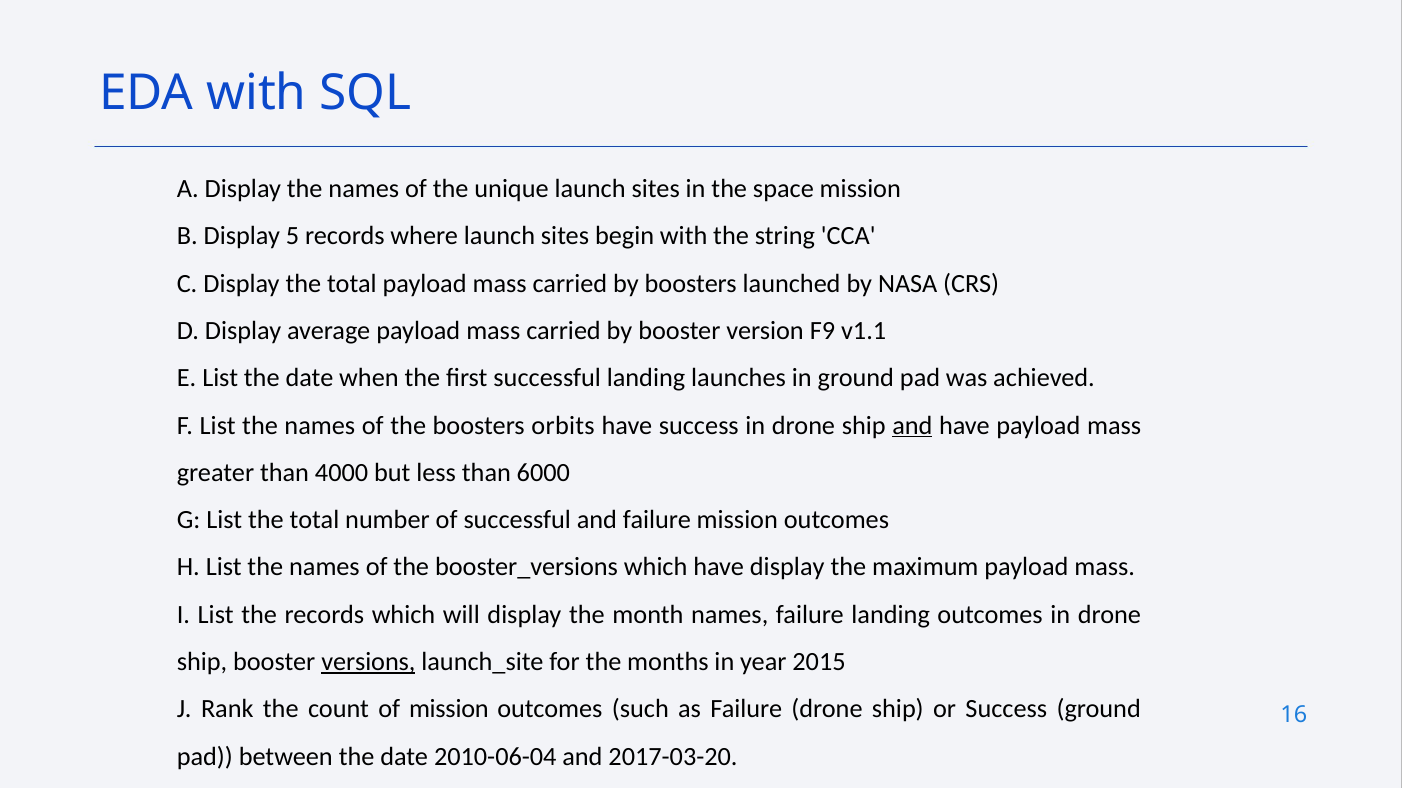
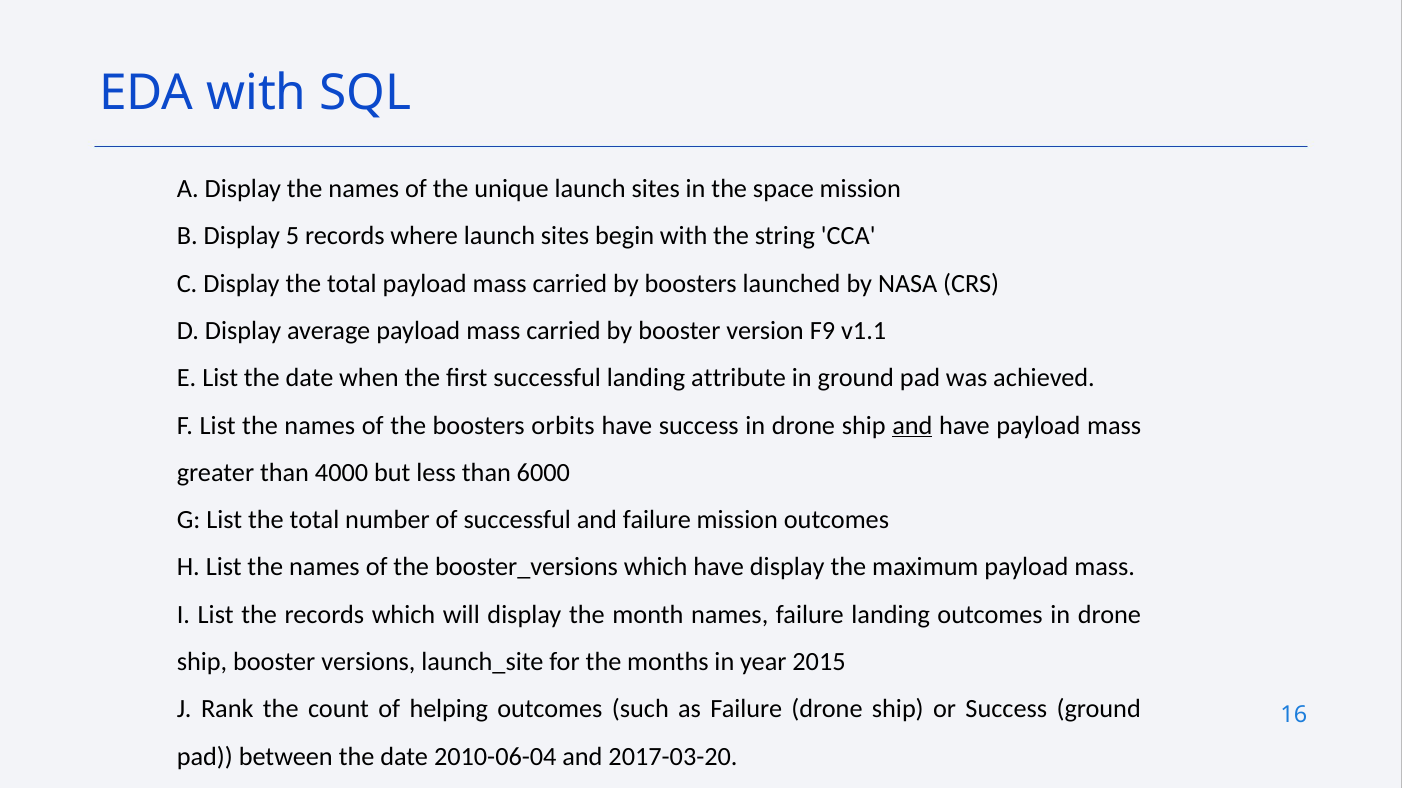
launches: launches -> attribute
versions underline: present -> none
of mission: mission -> helping
